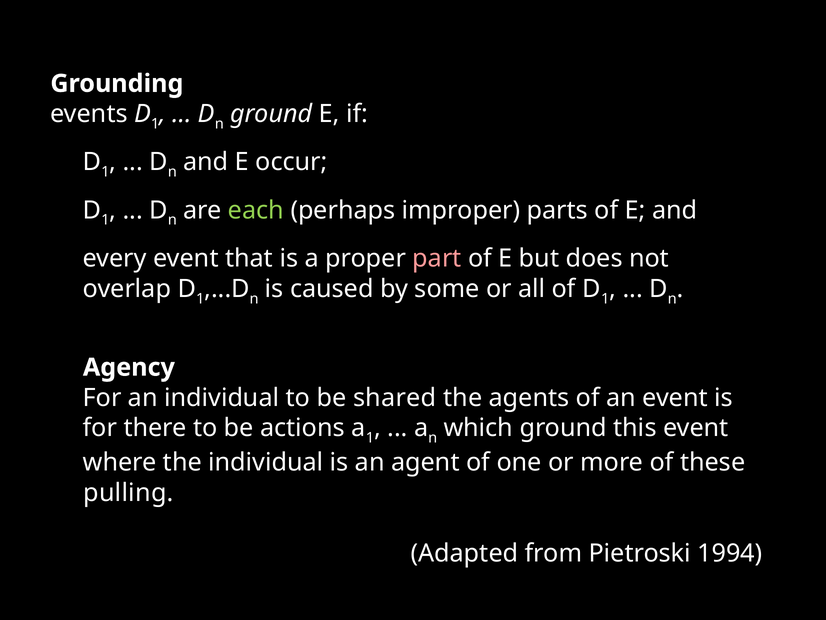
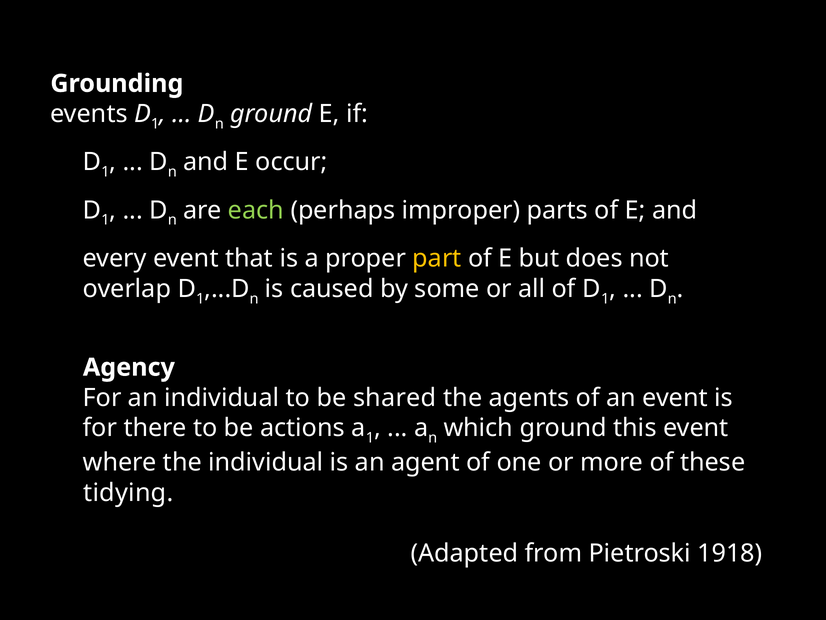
part colour: pink -> yellow
pulling: pulling -> tidying
1994: 1994 -> 1918
